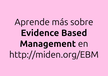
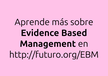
http://miden.org/EBM: http://miden.org/EBM -> http://futuro.org/EBM
